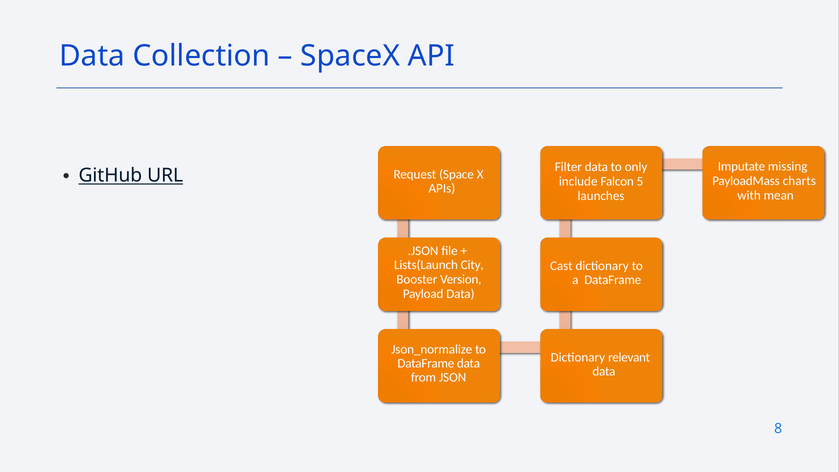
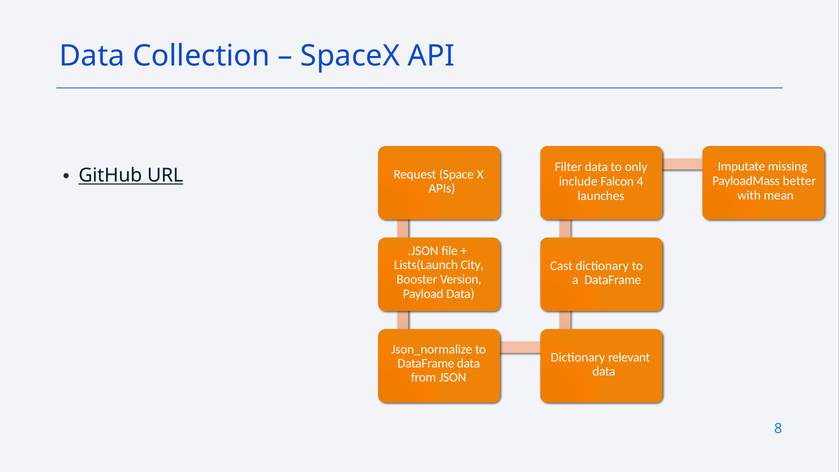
charts: charts -> better
5: 5 -> 4
